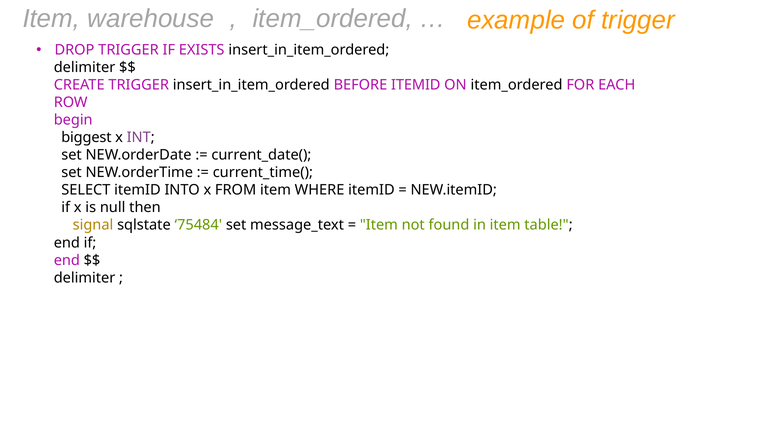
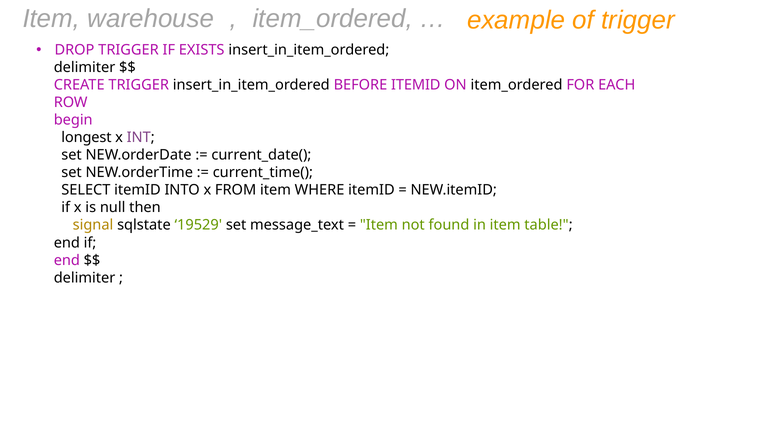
biggest: biggest -> longest
75484: 75484 -> 19529
